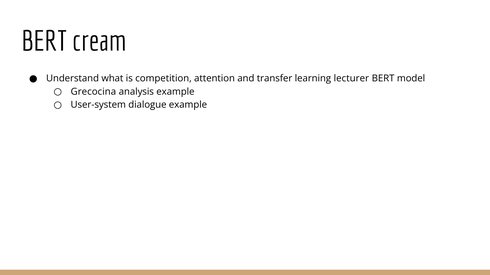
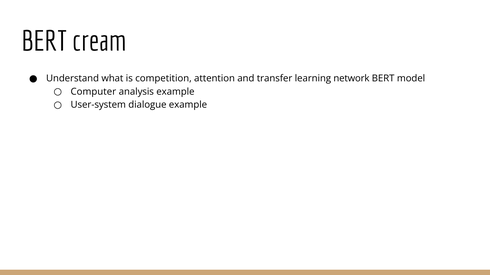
lecturer: lecturer -> network
Grecocina: Grecocina -> Computer
